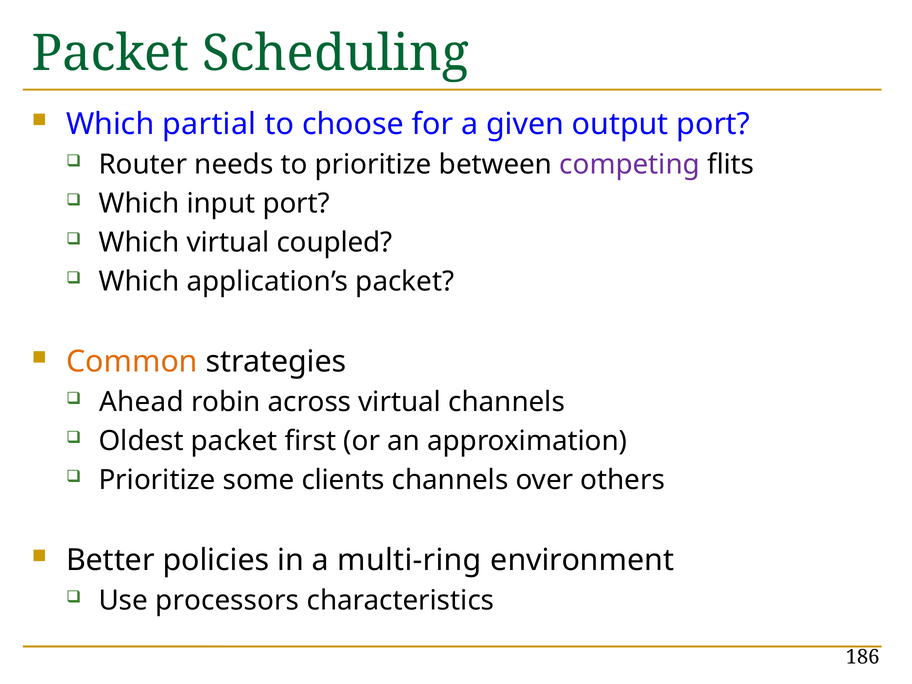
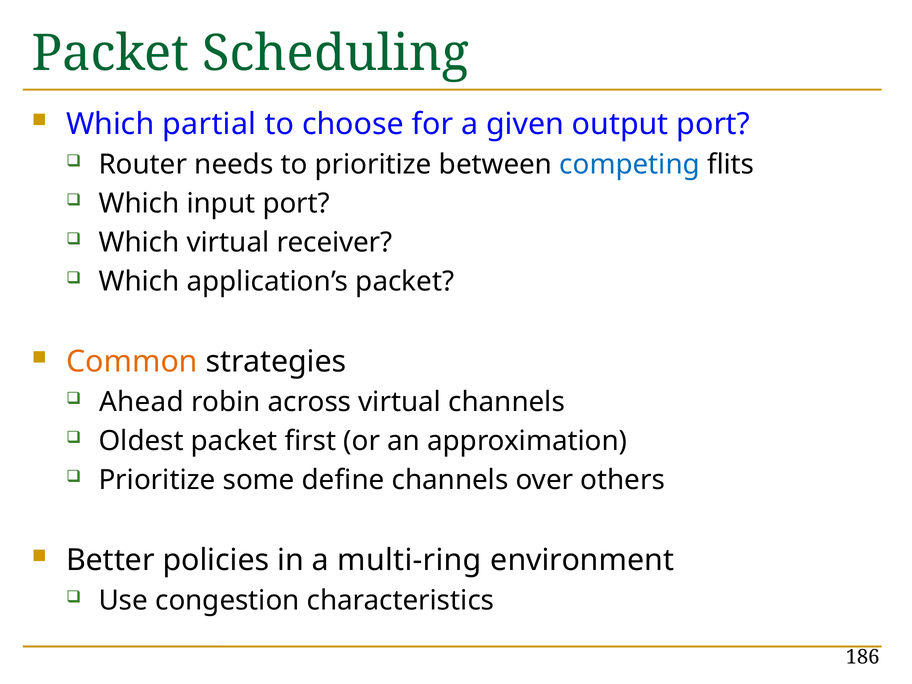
competing colour: purple -> blue
coupled: coupled -> receiver
clients: clients -> define
processors: processors -> congestion
